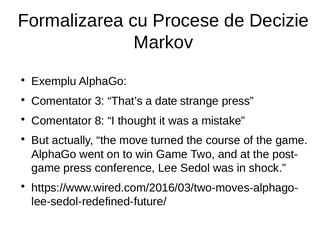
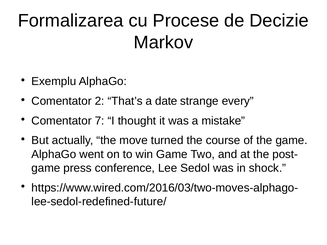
3: 3 -> 2
strange press: press -> every
8: 8 -> 7
